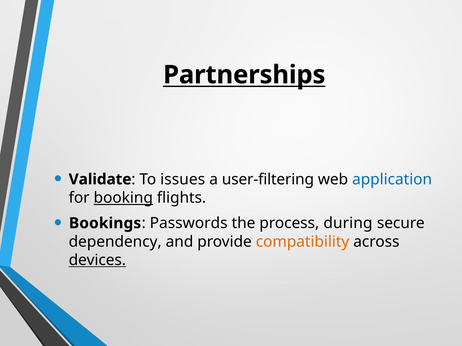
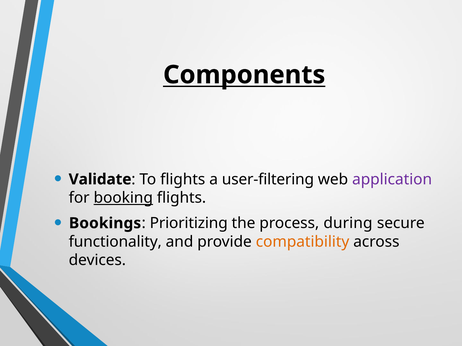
Partnerships: Partnerships -> Components
To issues: issues -> flights
application colour: blue -> purple
Passwords: Passwords -> Prioritizing
dependency: dependency -> functionality
devices underline: present -> none
